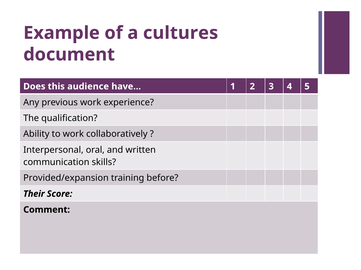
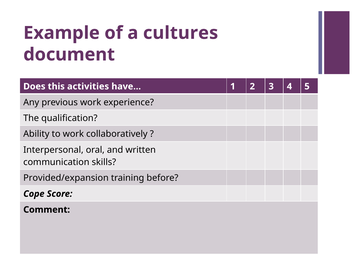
audience: audience -> activities
Their: Their -> Cope
